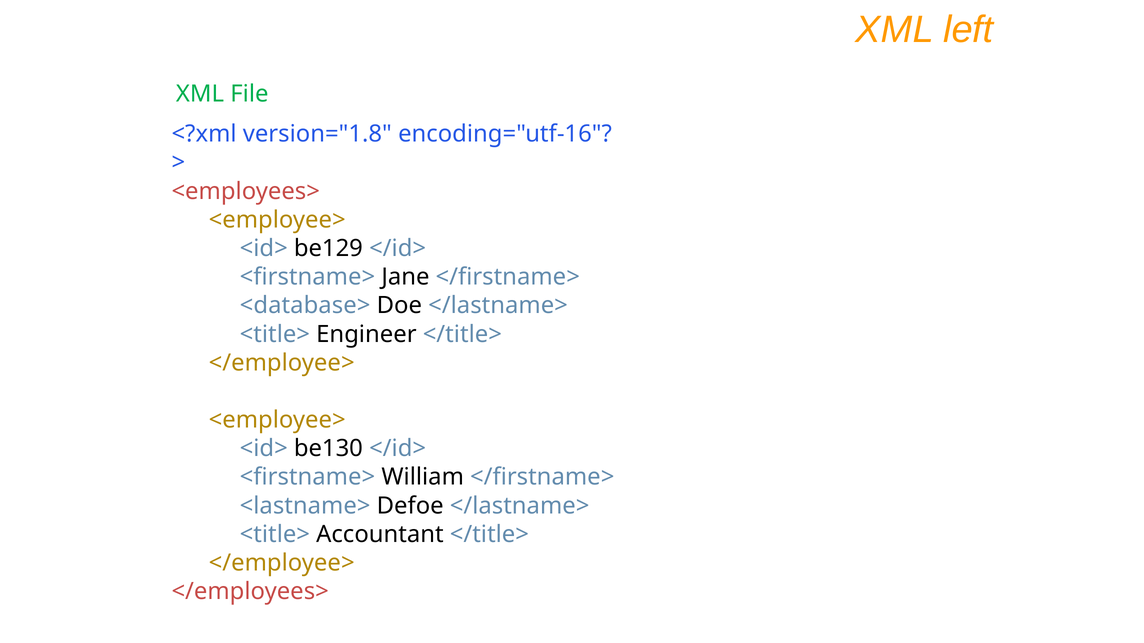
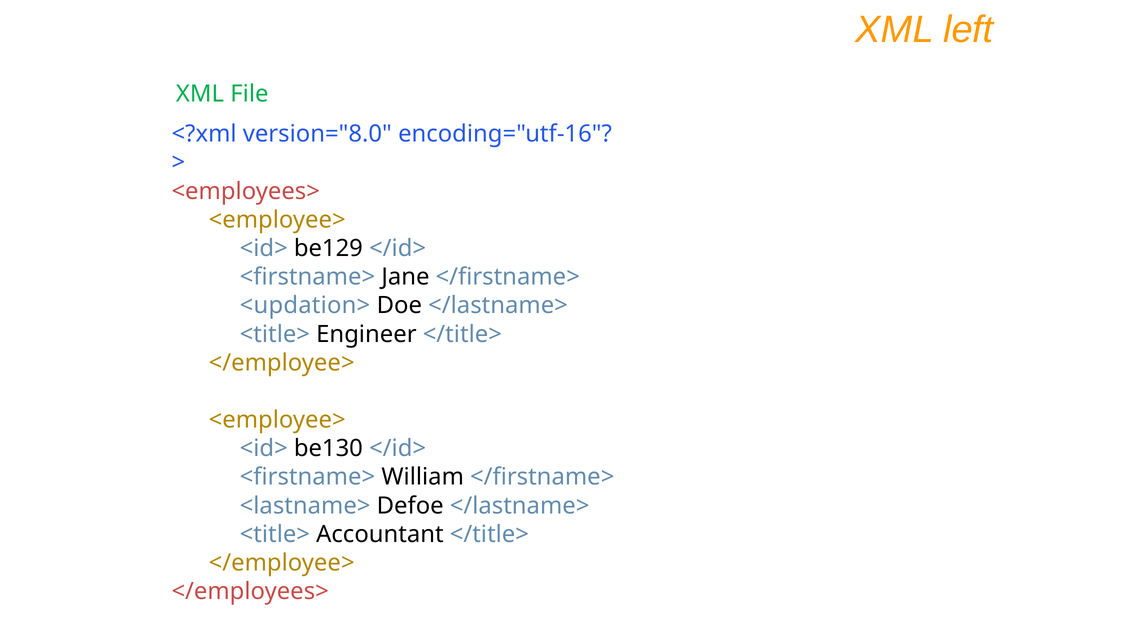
version="1.8: version="1.8 -> version="8.0
<database>: <database> -> <updation>
